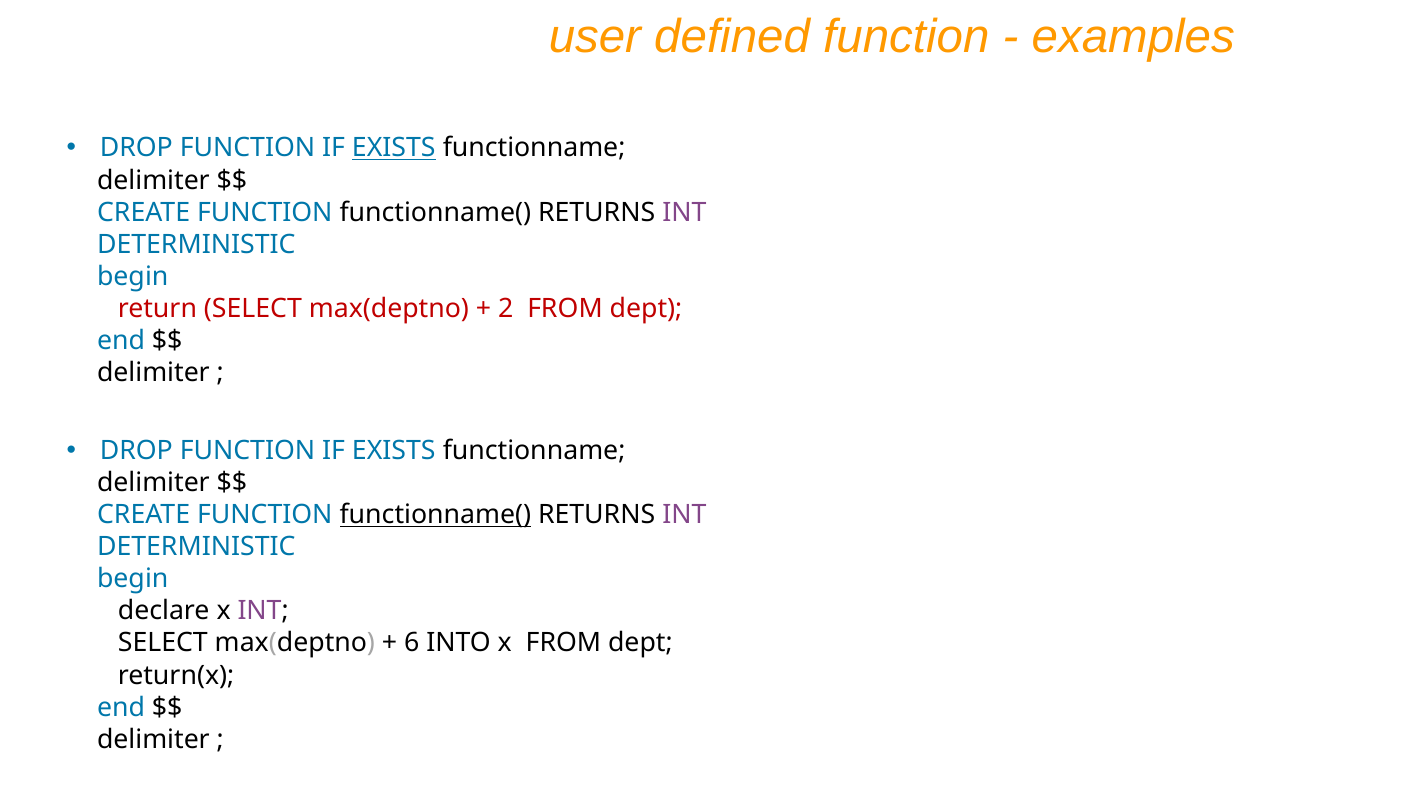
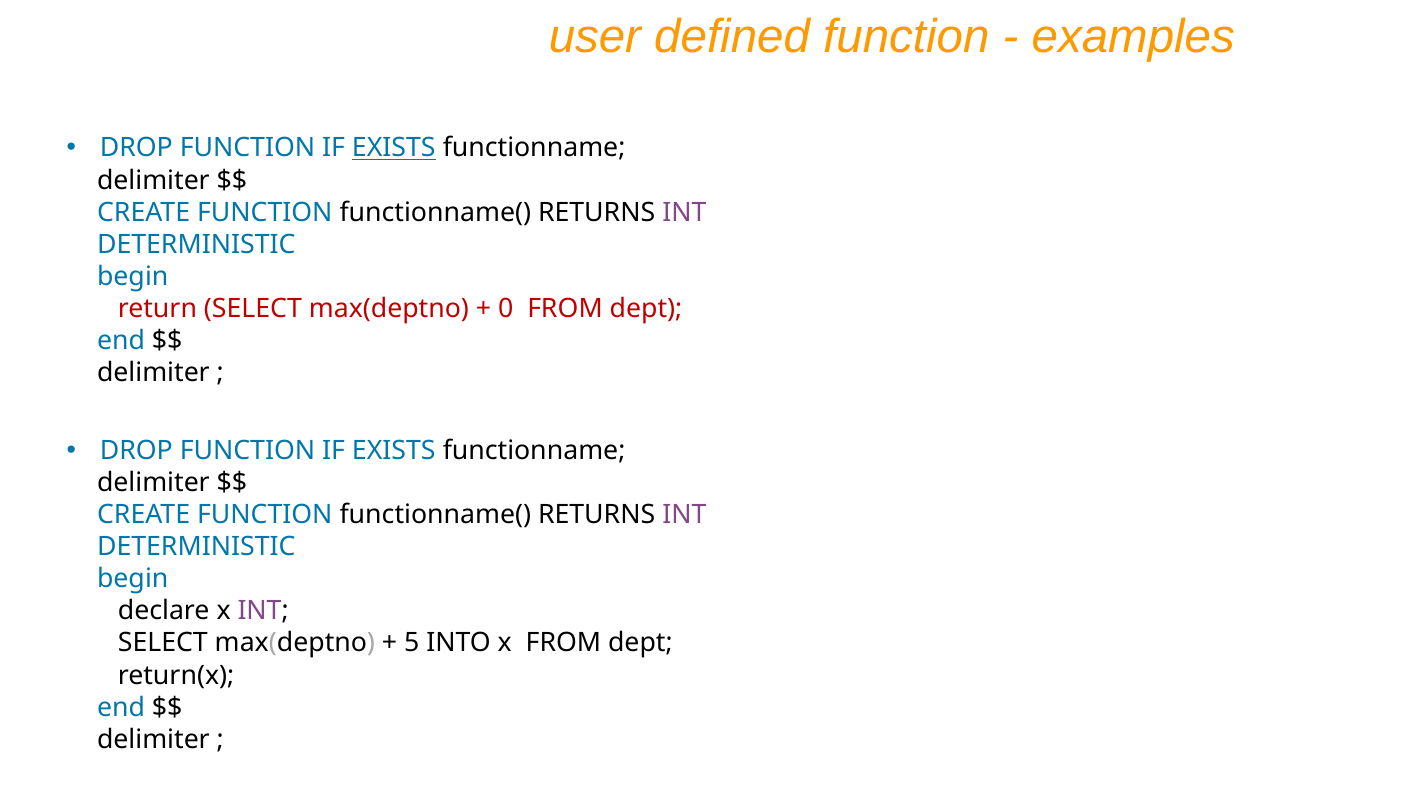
2: 2 -> 0
functionname( at (435, 515) underline: present -> none
6: 6 -> 5
